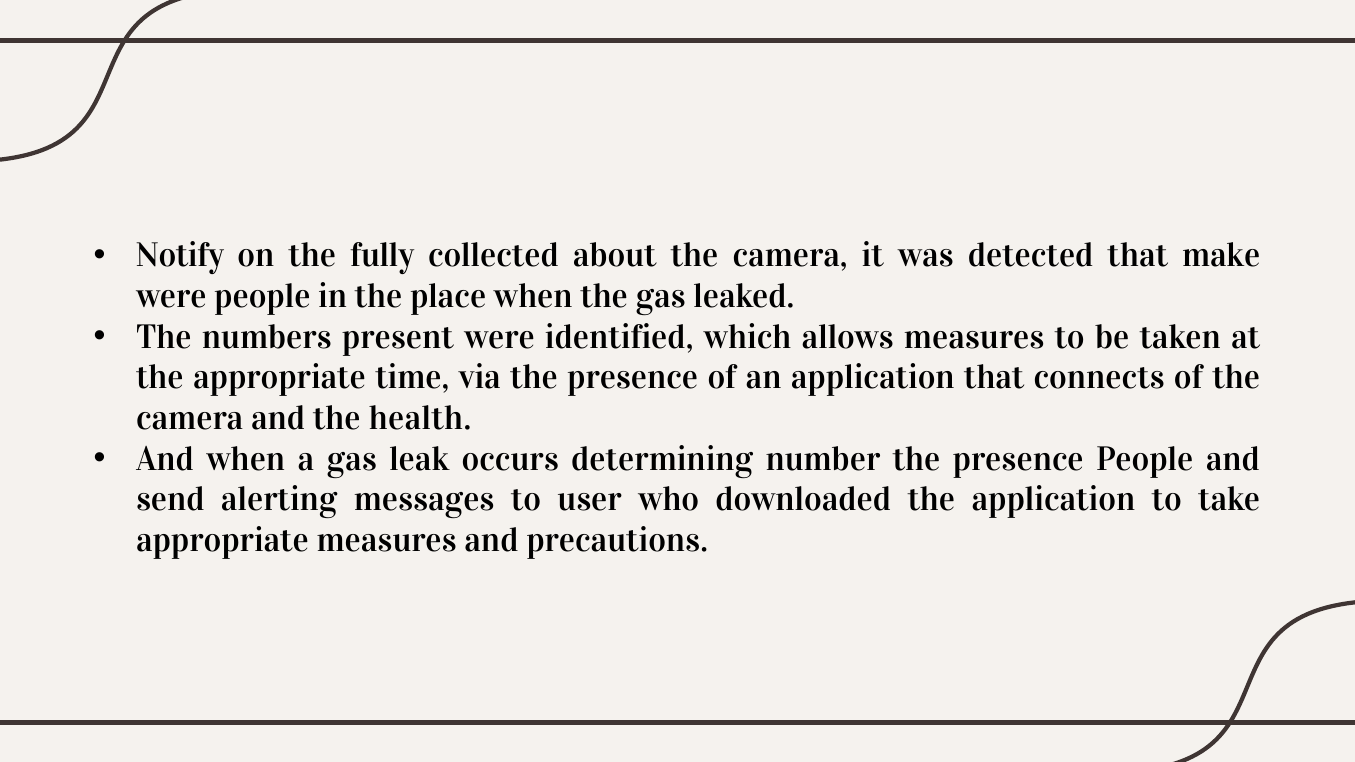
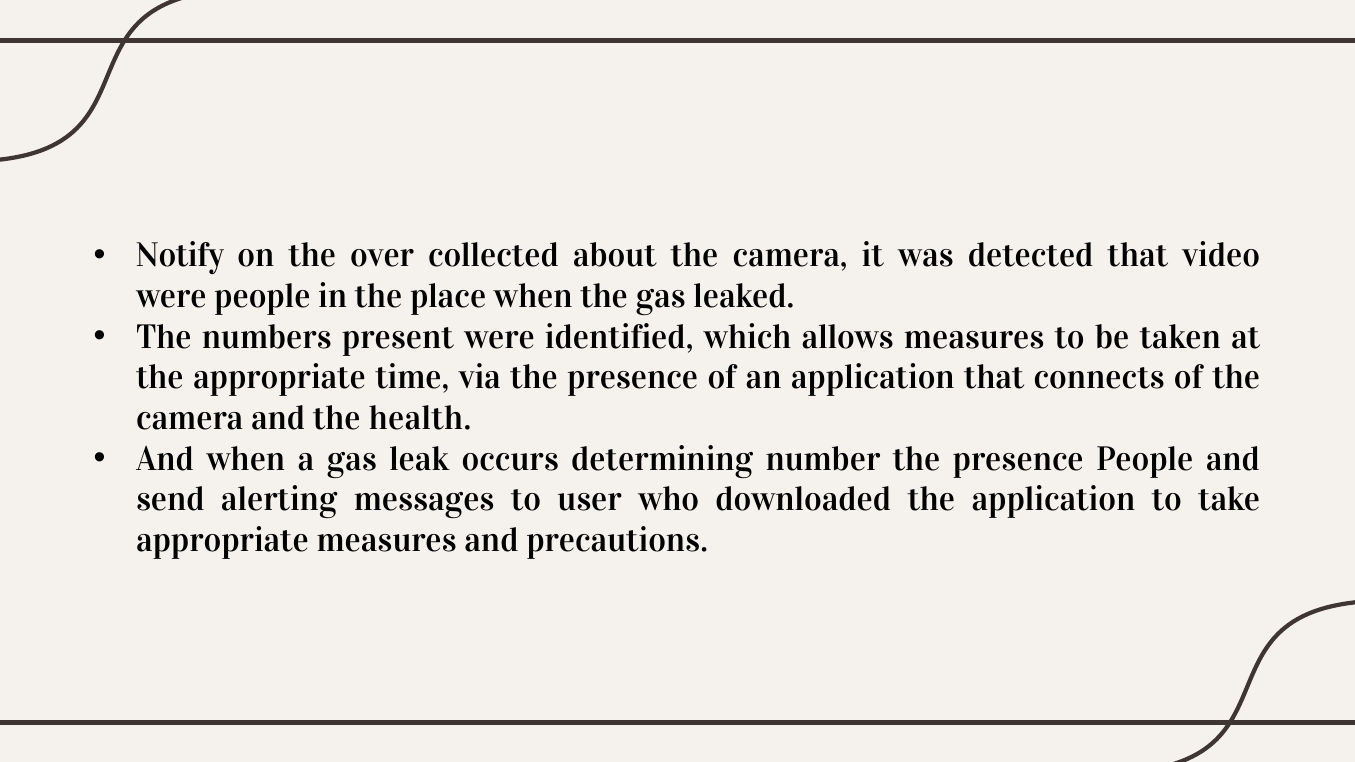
fully: fully -> over
make: make -> video
